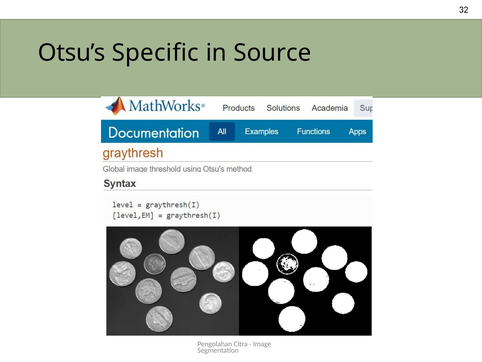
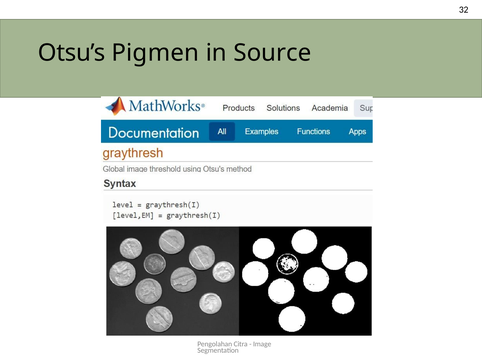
Specific: Specific -> Pigmen
